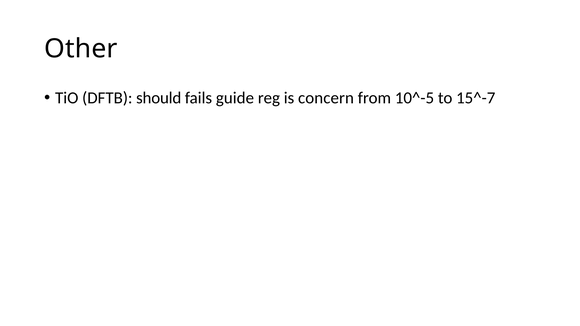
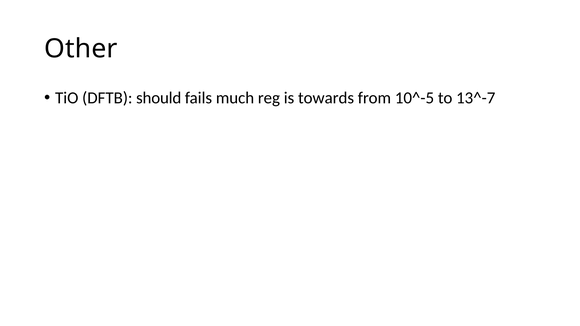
guide: guide -> much
concern: concern -> towards
15^-7: 15^-7 -> 13^-7
